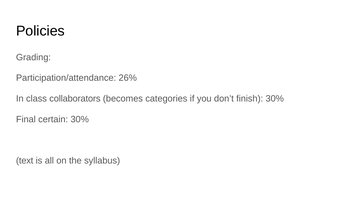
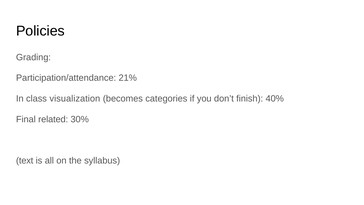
26%: 26% -> 21%
collaborators: collaborators -> visualization
finish 30%: 30% -> 40%
certain: certain -> related
